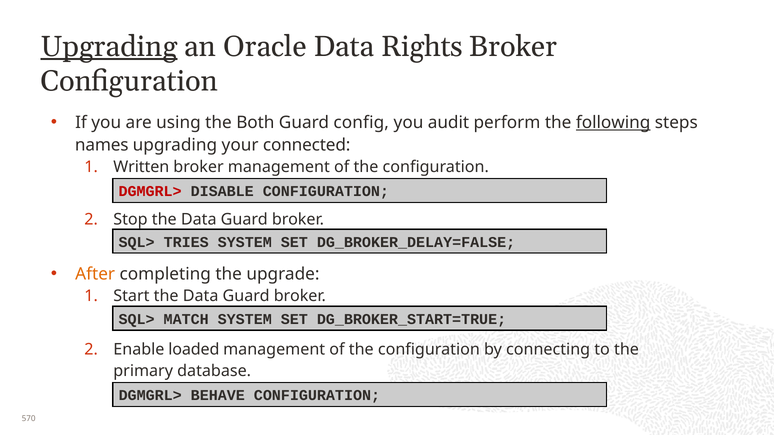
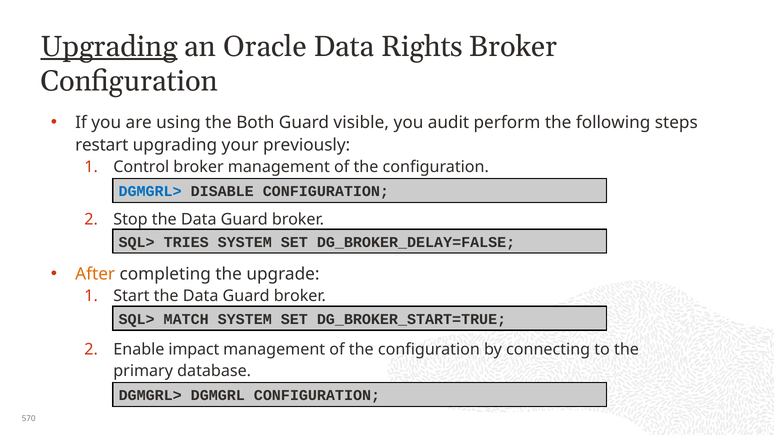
config: config -> visible
following underline: present -> none
names: names -> restart
connected: connected -> previously
Written: Written -> Control
DGMGRL> at (150, 192) colour: red -> blue
loaded: loaded -> impact
BEHAVE: BEHAVE -> DGMGRL
